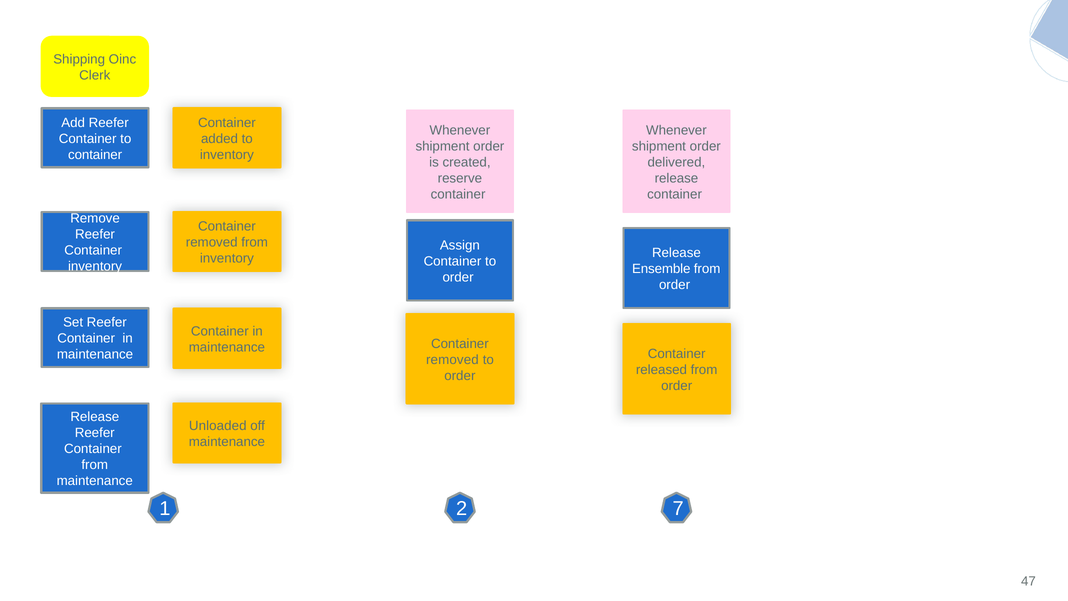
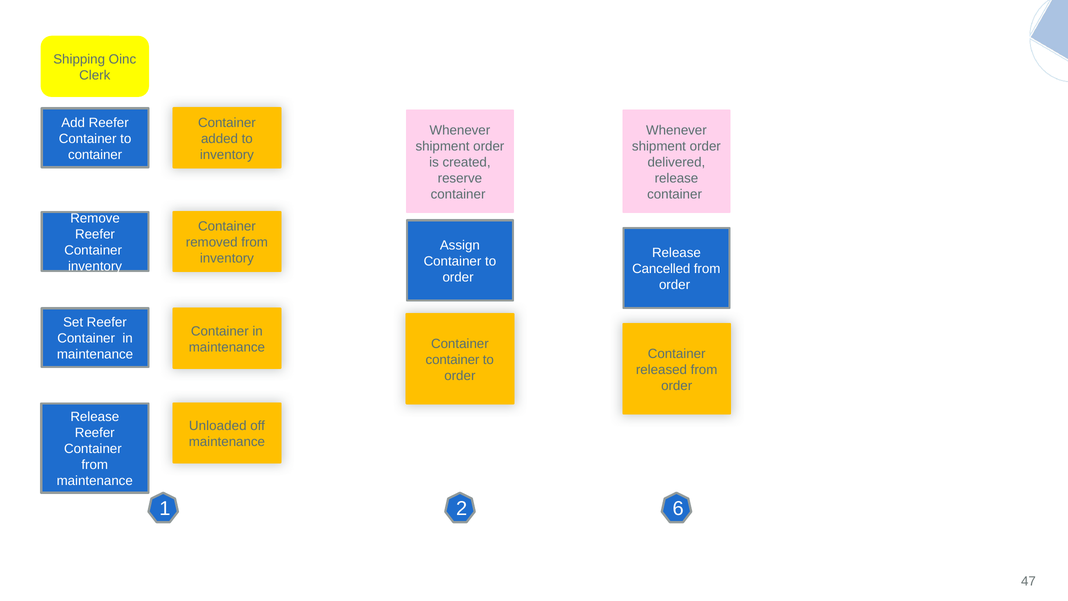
Ensemble: Ensemble -> Cancelled
removed at (452, 360): removed -> container
7: 7 -> 6
